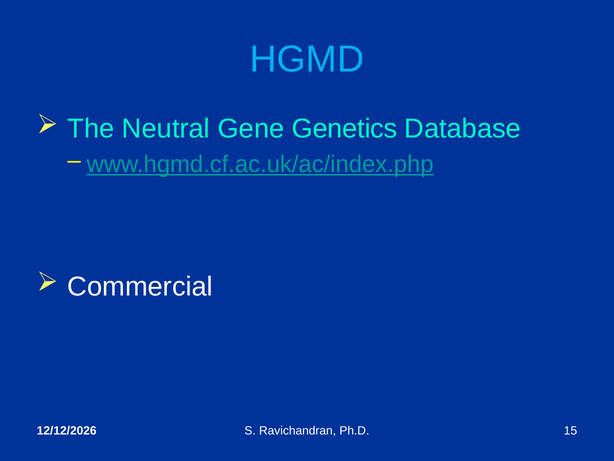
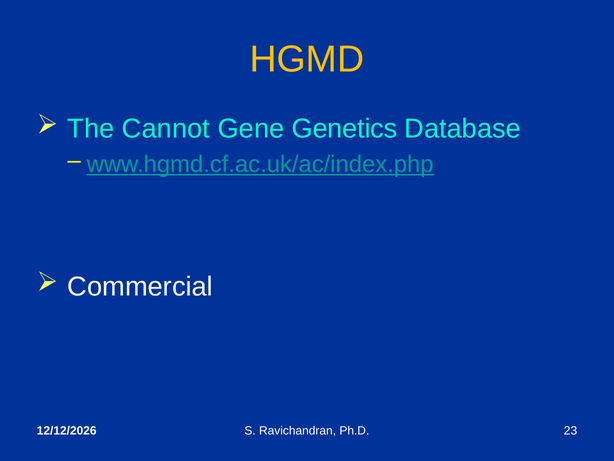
HGMD colour: light blue -> yellow
Neutral: Neutral -> Cannot
15: 15 -> 23
